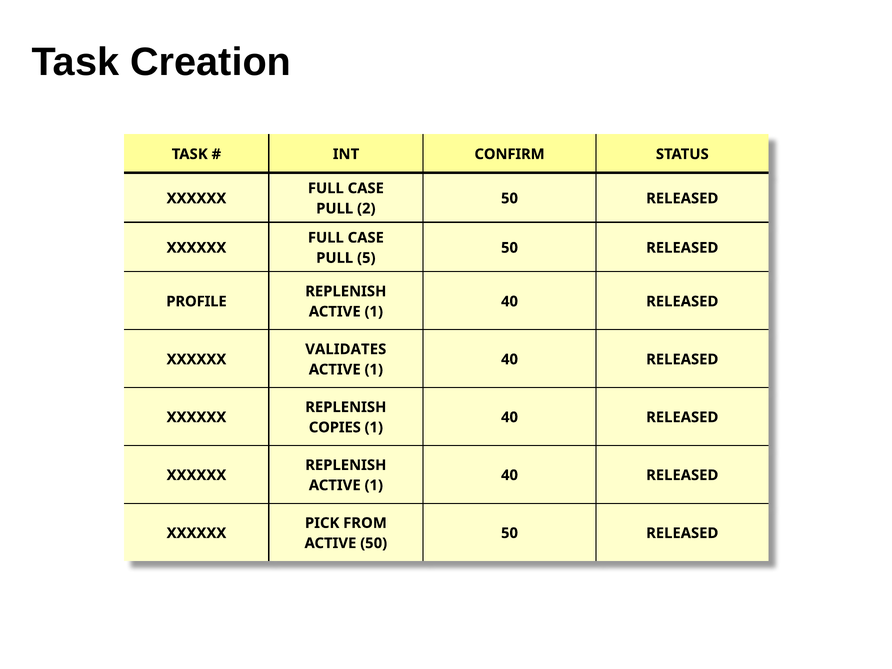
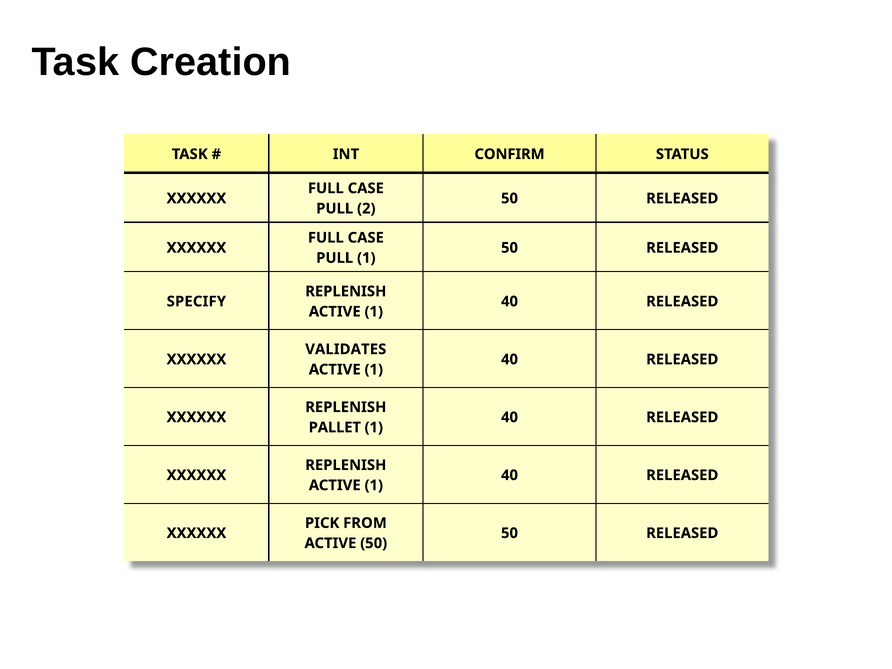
PULL 5: 5 -> 1
PROFILE: PROFILE -> SPECIFY
COPIES: COPIES -> PALLET
